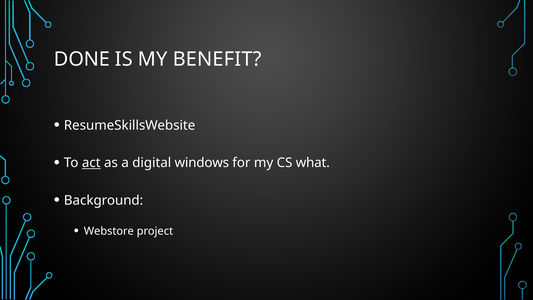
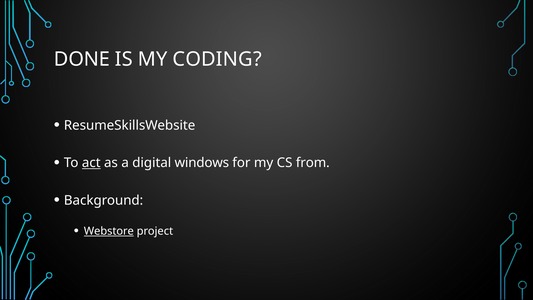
BENEFIT: BENEFIT -> CODING
what: what -> from
Webstore underline: none -> present
